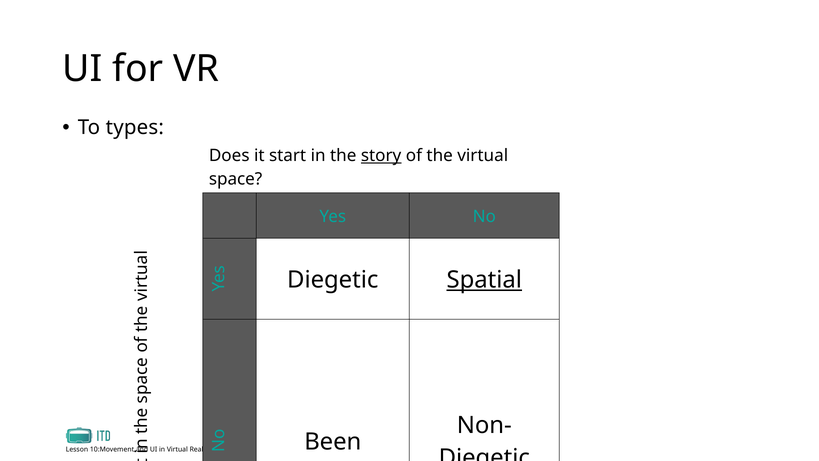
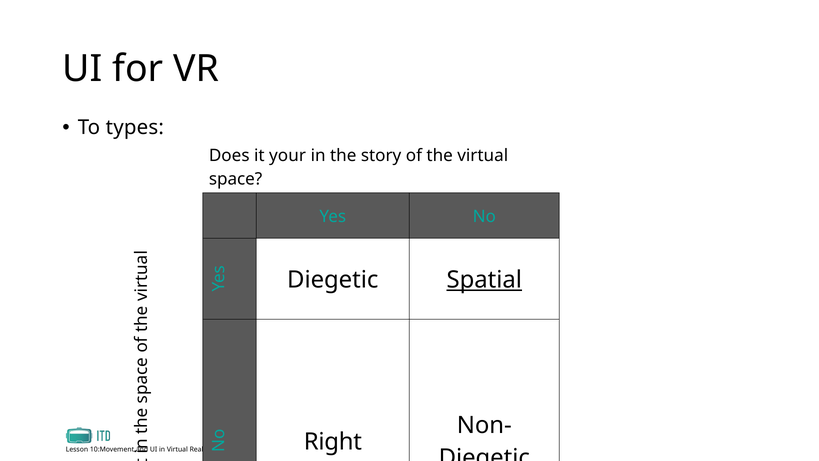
start: start -> your
story underline: present -> none
Been: Been -> Right
